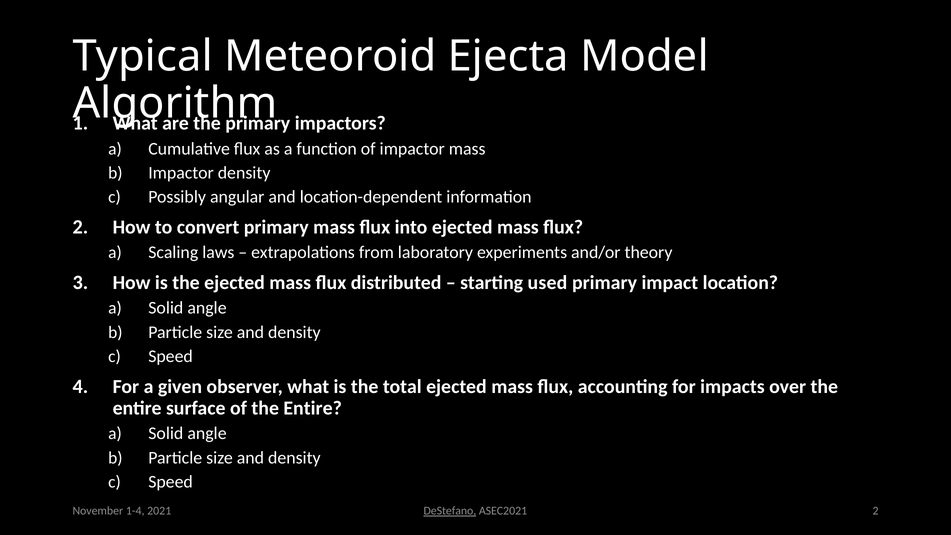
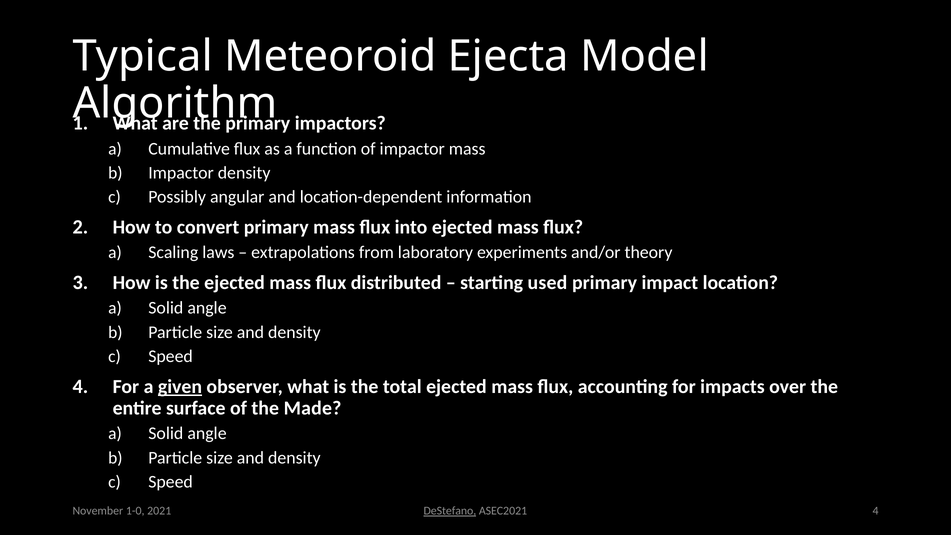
given underline: none -> present
of the Entire: Entire -> Made
ASEC2021 2: 2 -> 4
1-4: 1-4 -> 1-0
